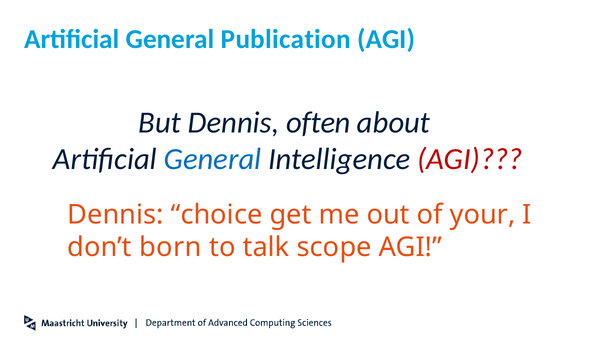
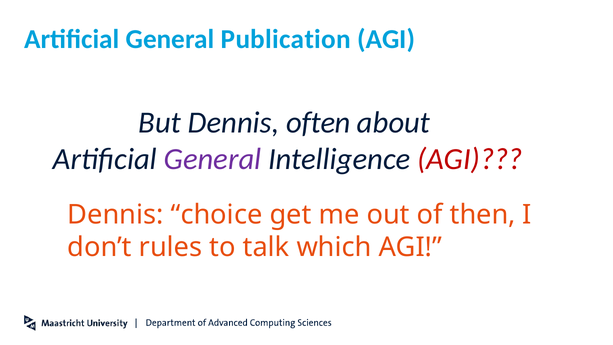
General at (213, 159) colour: blue -> purple
your: your -> then
born: born -> rules
scope: scope -> which
